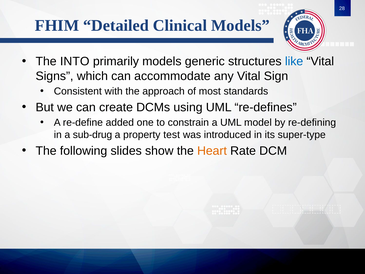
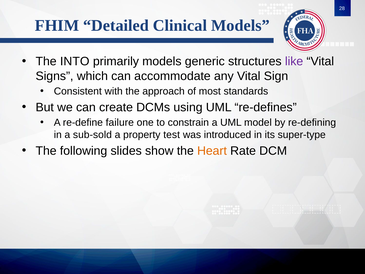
like colour: blue -> purple
added: added -> failure
sub-drug: sub-drug -> sub-sold
